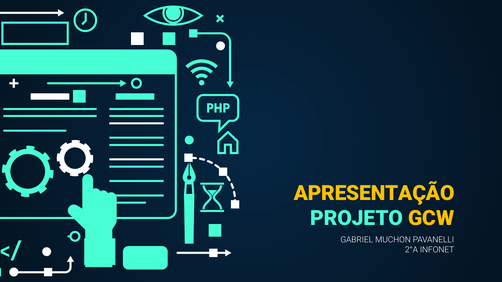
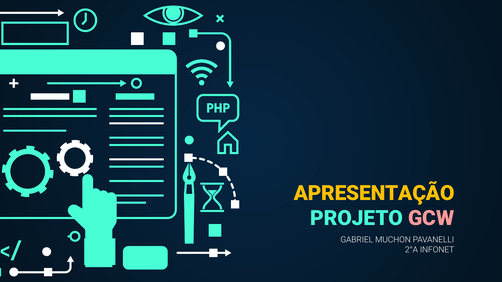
GCW colour: yellow -> pink
